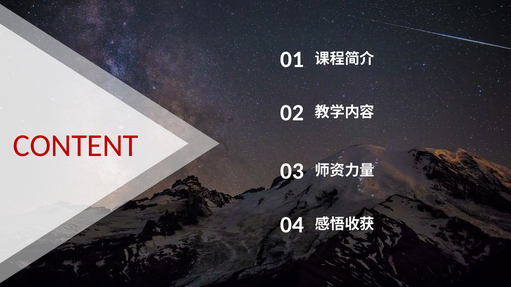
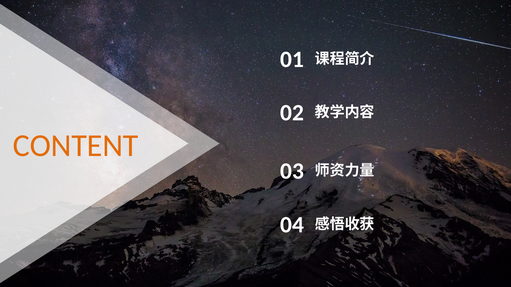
CONTENT colour: red -> orange
